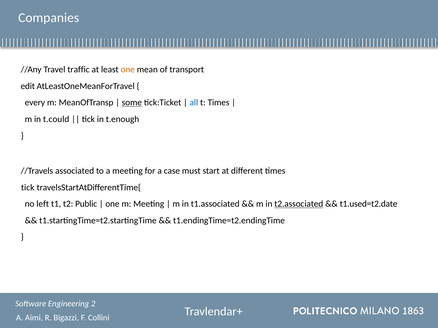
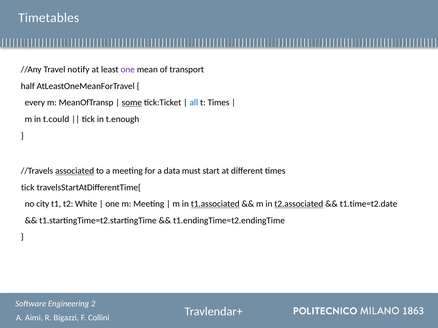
Companies: Companies -> Timetables
traffic: traffic -> notify
one at (128, 70) colour: orange -> purple
edit: edit -> half
associated underline: none -> present
case: case -> data
left: left -> city
Public: Public -> White
t1.associated underline: none -> present
t1.used=t2.date: t1.used=t2.date -> t1.time=t2.date
